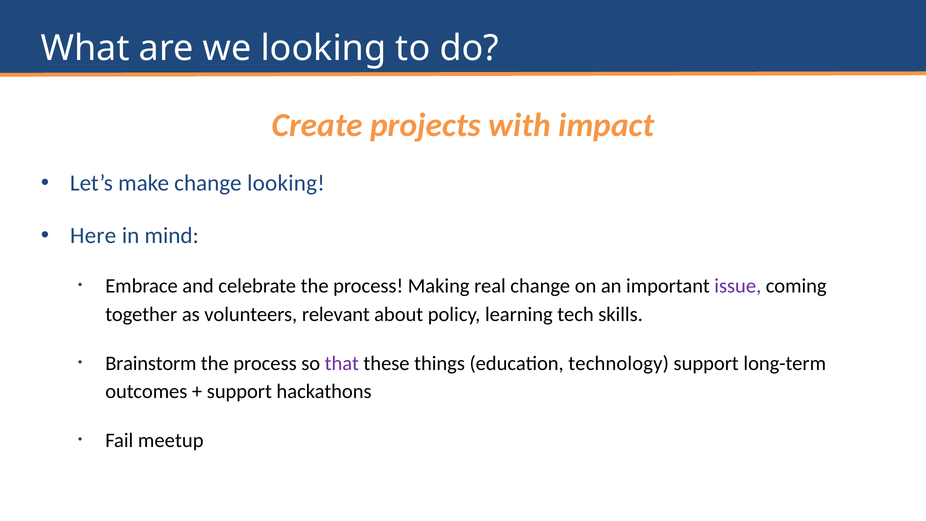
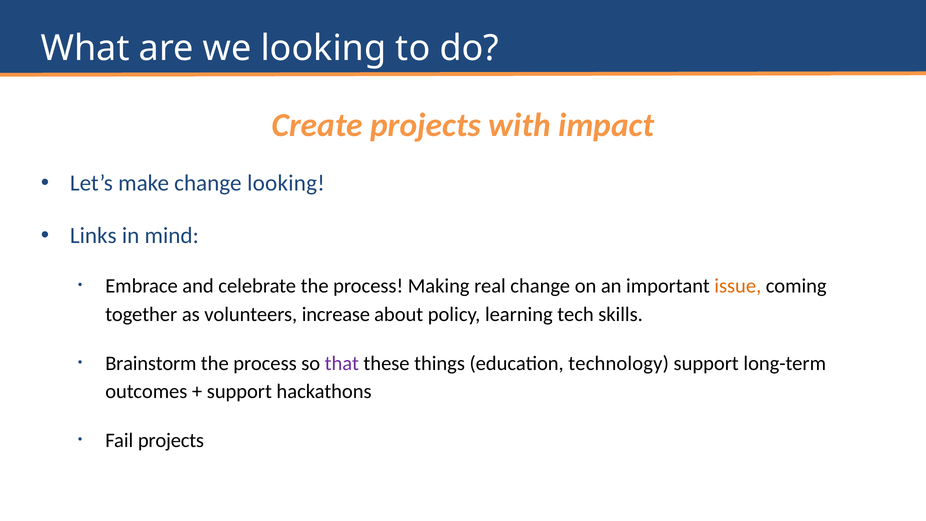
Here: Here -> Links
issue colour: purple -> orange
relevant: relevant -> increase
Fail meetup: meetup -> projects
